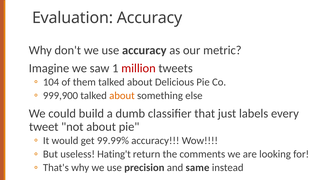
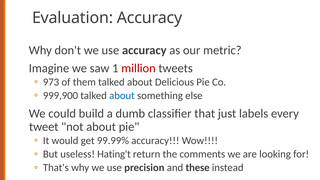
104: 104 -> 973
about at (122, 96) colour: orange -> blue
same: same -> these
